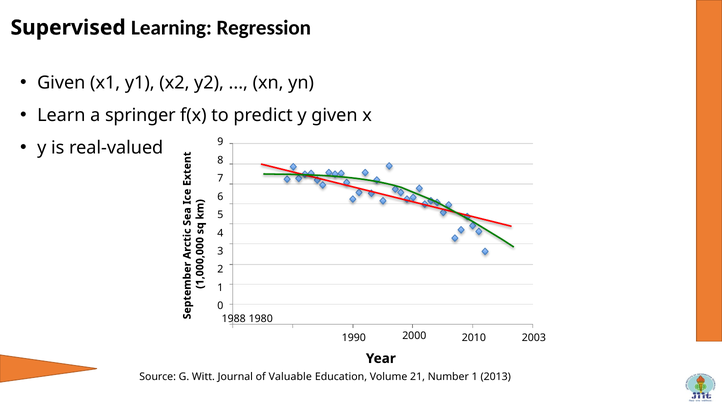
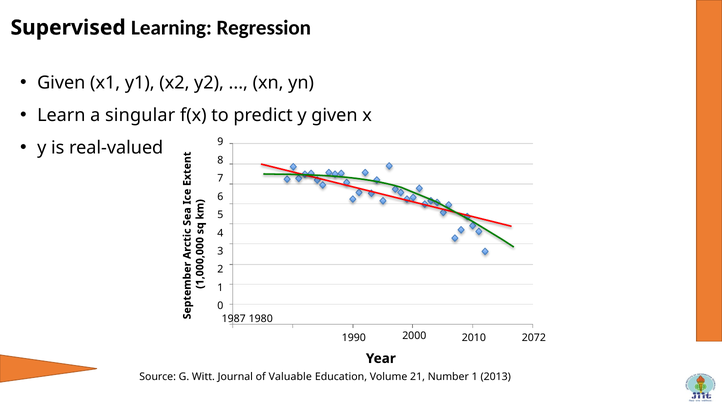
springer: springer -> singular
1988: 1988 -> 1987
2003: 2003 -> 2072
